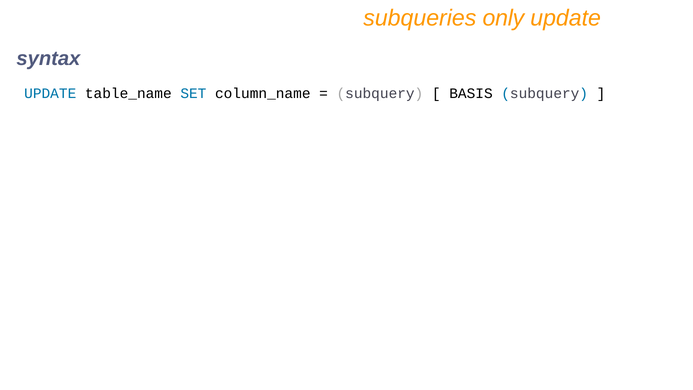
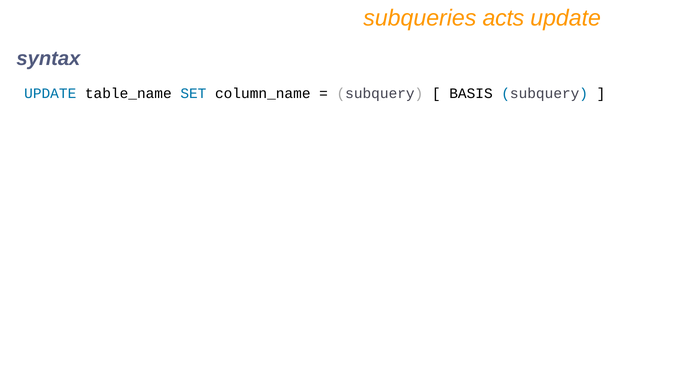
only: only -> acts
